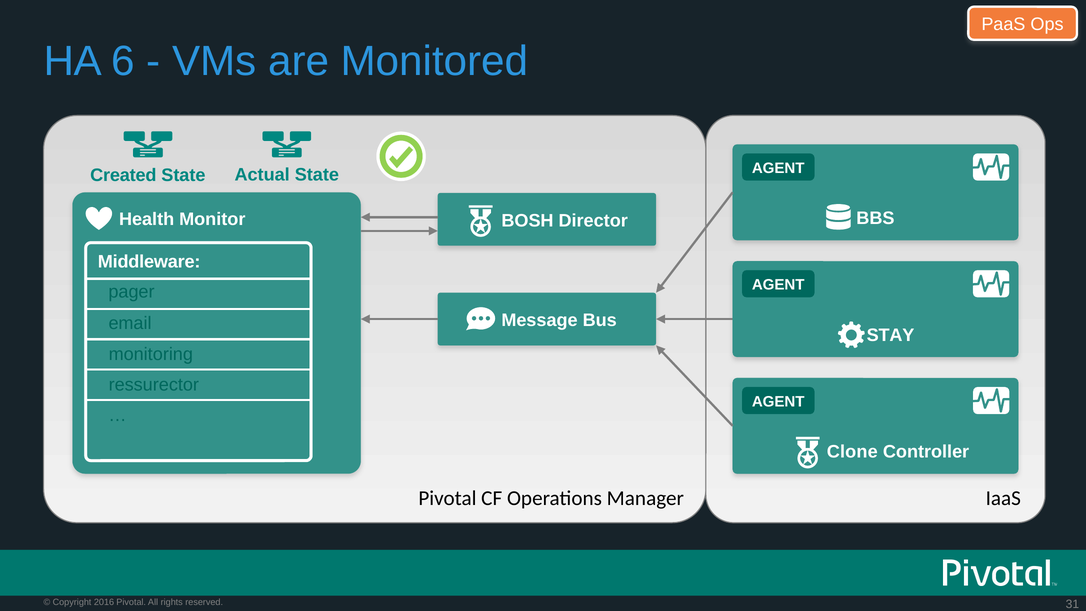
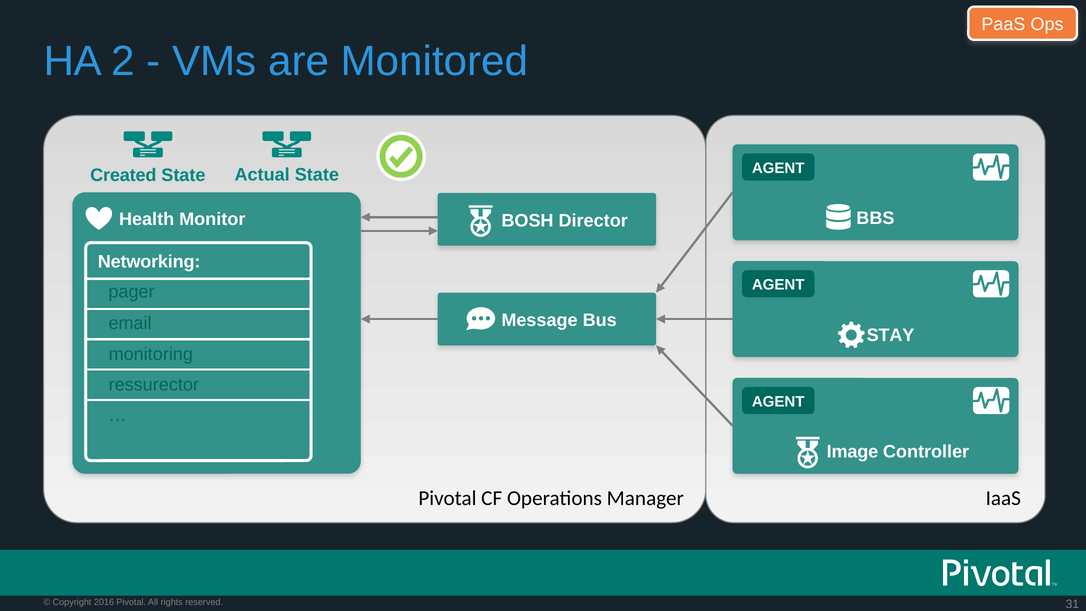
6: 6 -> 2
Middleware: Middleware -> Networking
Clone: Clone -> Image
